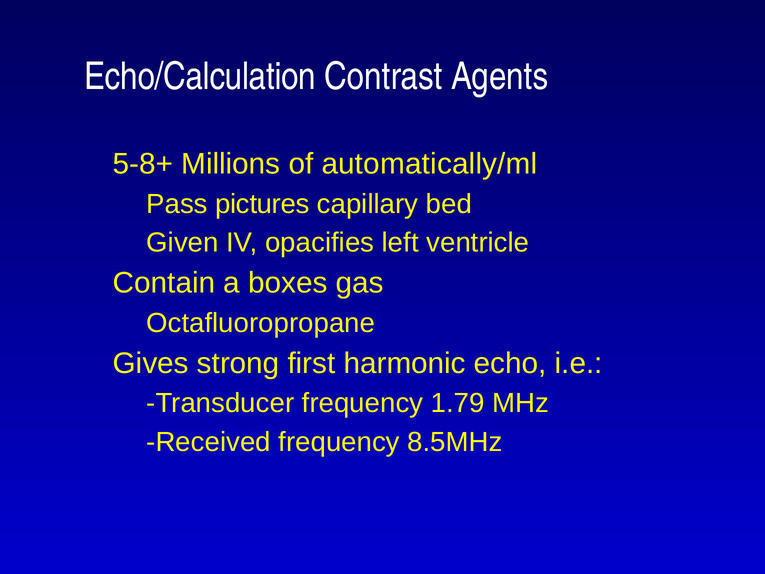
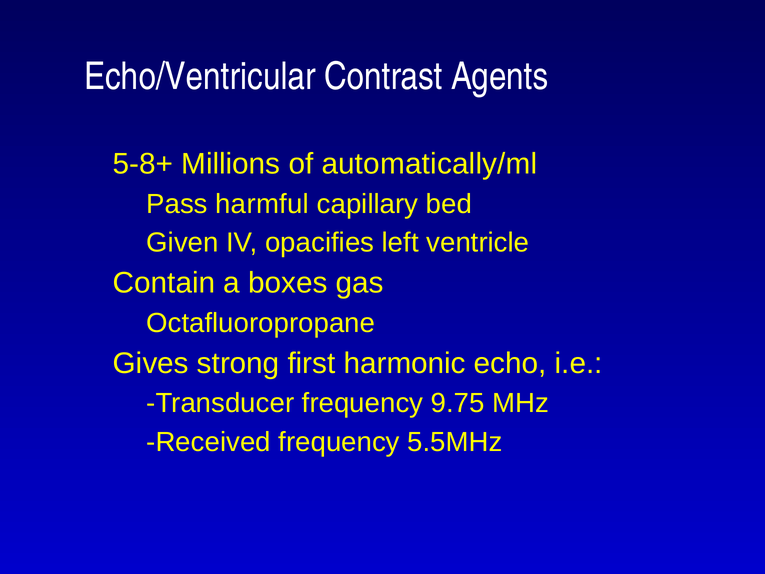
Echo/Calculation: Echo/Calculation -> Echo/Ventricular
pictures: pictures -> harmful
1.79: 1.79 -> 9.75
8.5MHz: 8.5MHz -> 5.5MHz
